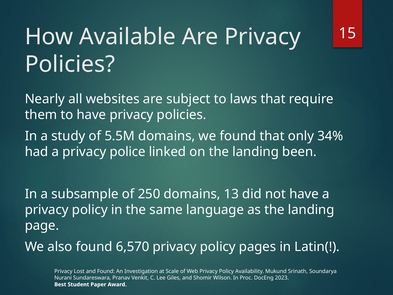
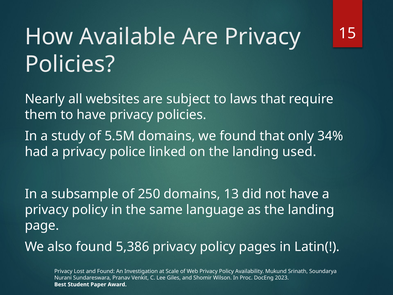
been: been -> used
6,570: 6,570 -> 5,386
